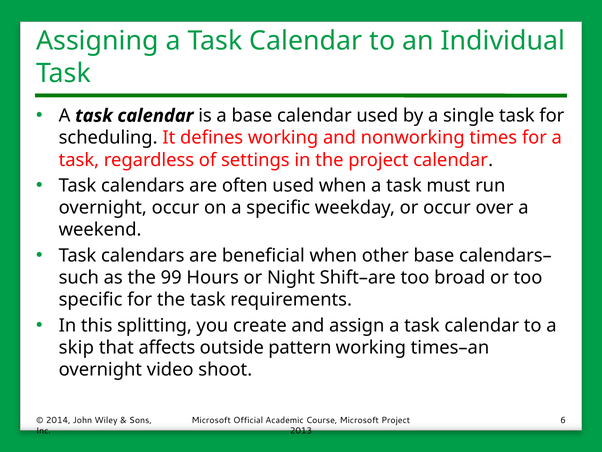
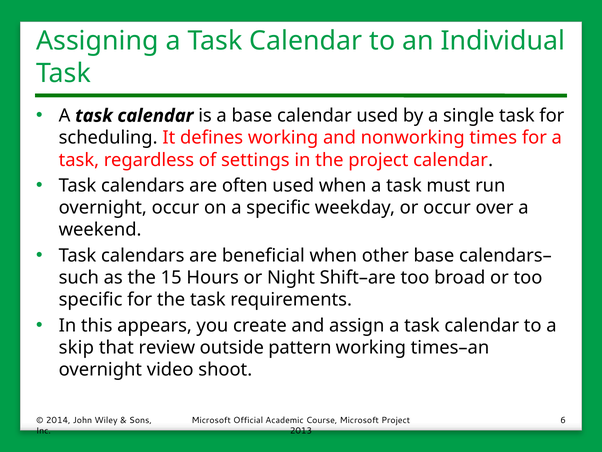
99: 99 -> 15
splitting: splitting -> appears
affects: affects -> review
